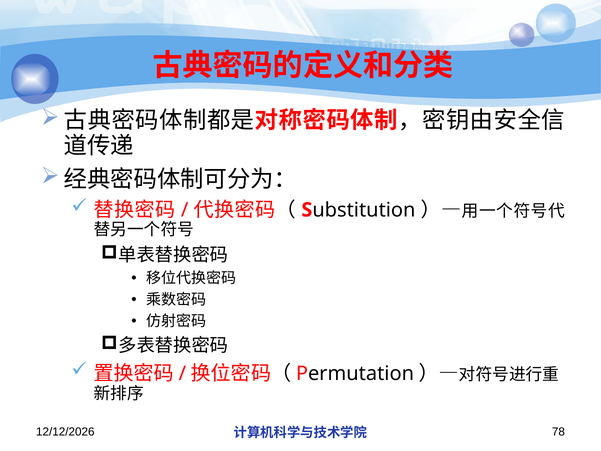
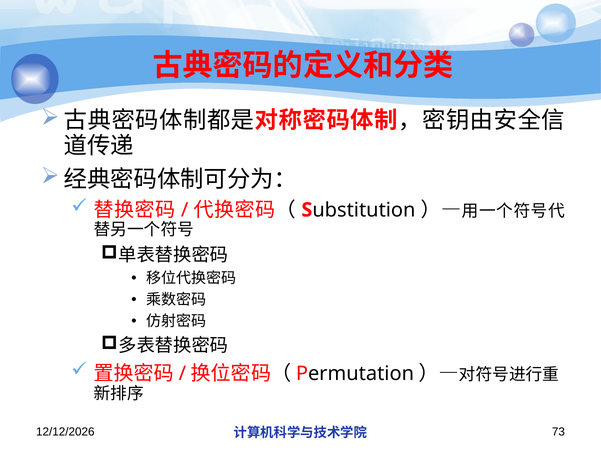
78: 78 -> 73
